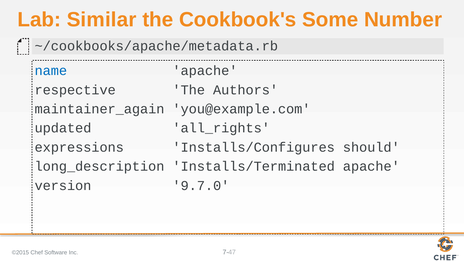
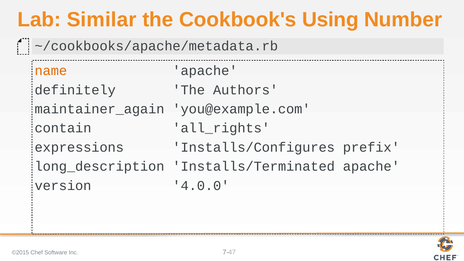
Some: Some -> Using
name colour: blue -> orange
respective: respective -> definitely
updated: updated -> contain
should: should -> prefix
9.7.0: 9.7.0 -> 4.0.0
